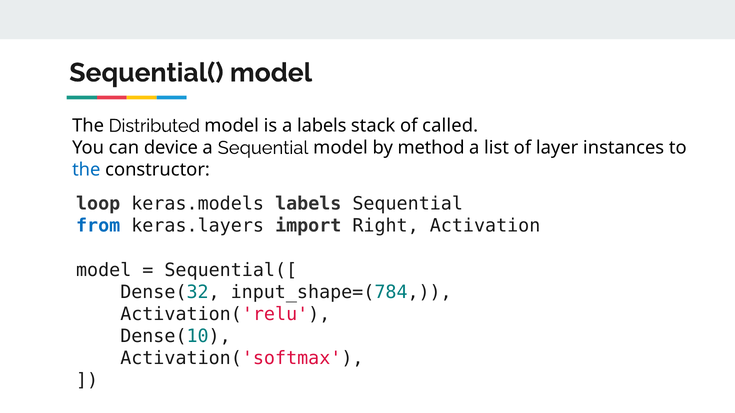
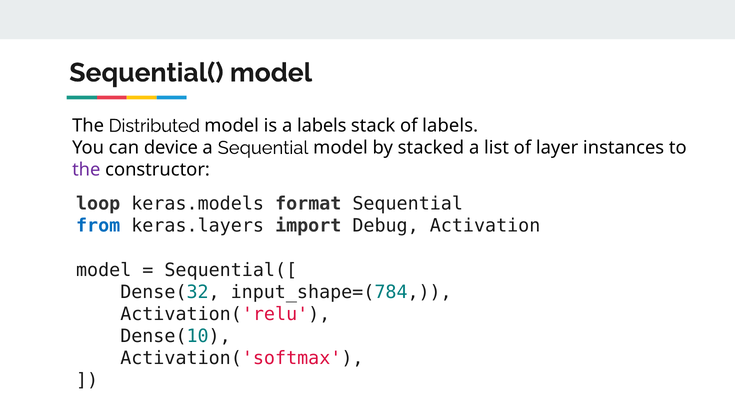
of called: called -> labels
method: method -> stacked
the at (86, 170) colour: blue -> purple
keras.models labels: labels -> format
Right: Right -> Debug
